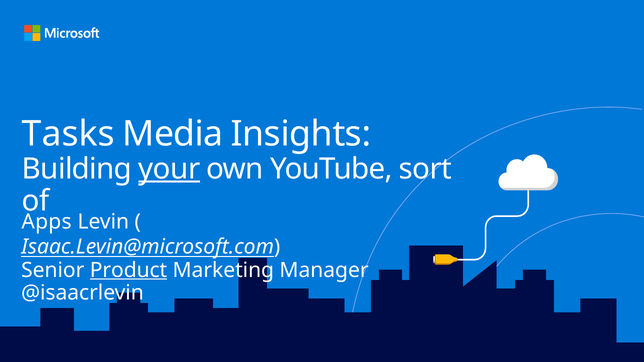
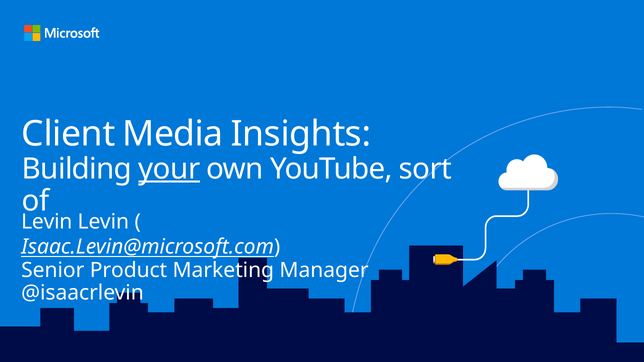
Tasks: Tasks -> Client
Apps at (47, 222): Apps -> Levin
Product underline: present -> none
